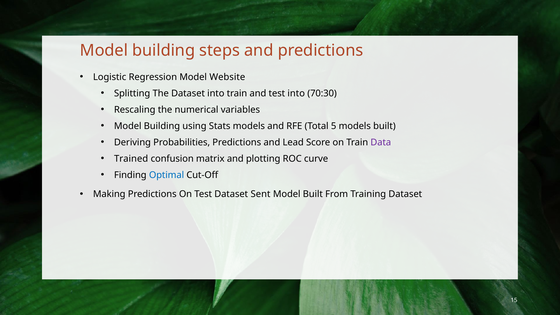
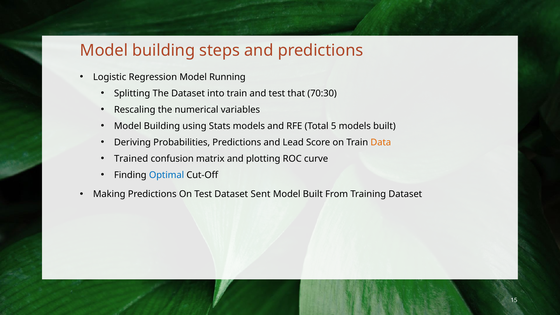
Website: Website -> Running
test into: into -> that
Data colour: purple -> orange
